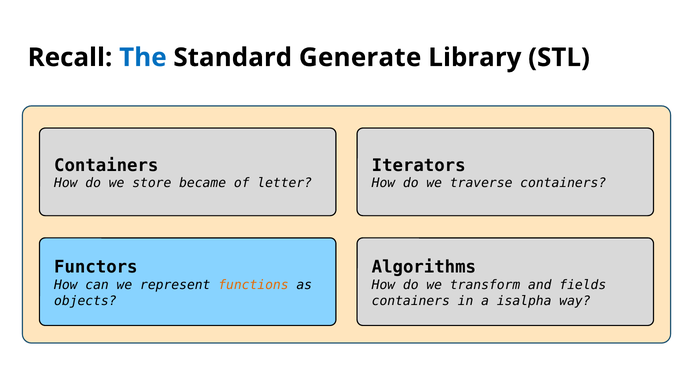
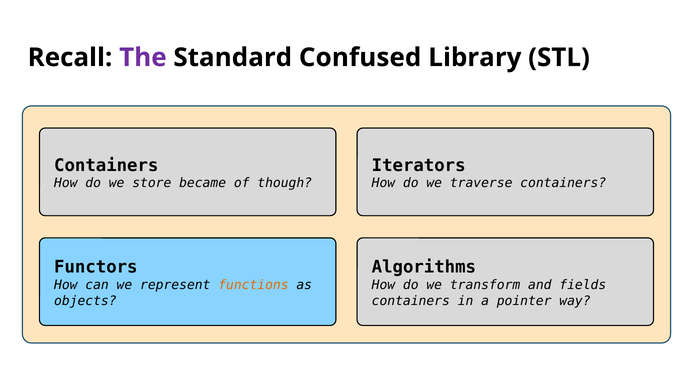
The colour: blue -> purple
Generate: Generate -> Confused
letter: letter -> though
isalpha: isalpha -> pointer
